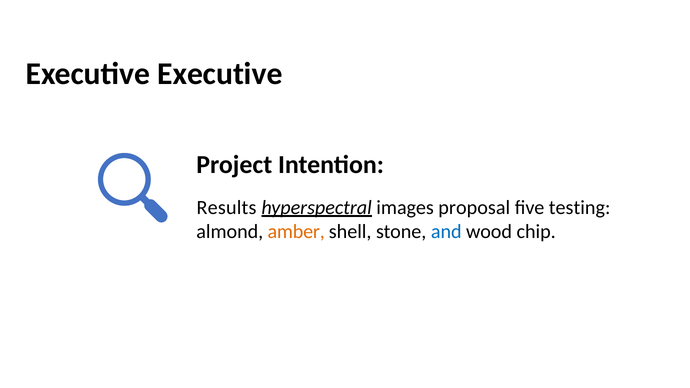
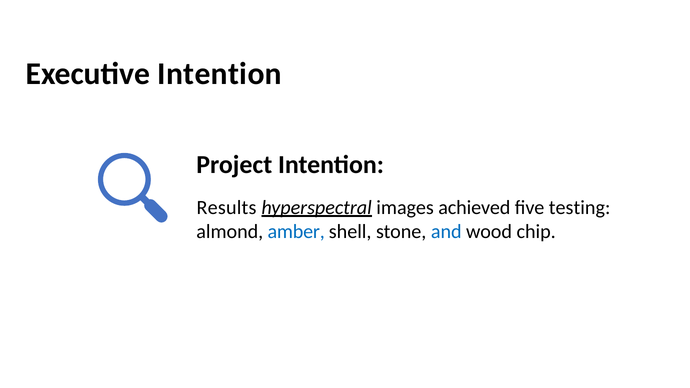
Executive Executive: Executive -> Intention
proposal: proposal -> achieved
amber colour: orange -> blue
